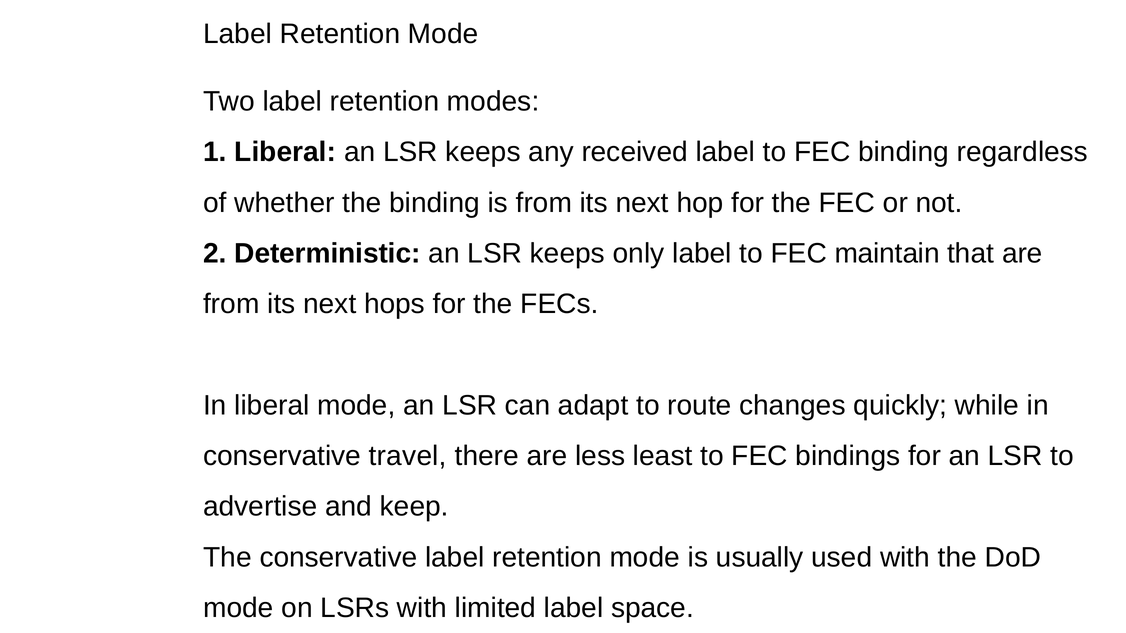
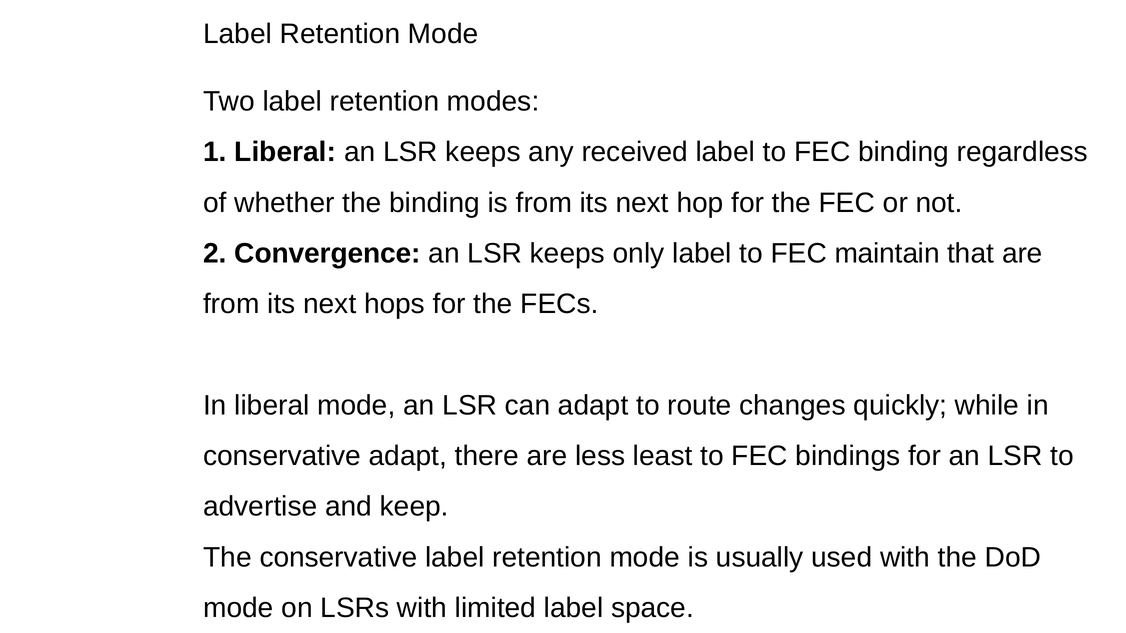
Deterministic: Deterministic -> Convergence
conservative travel: travel -> adapt
